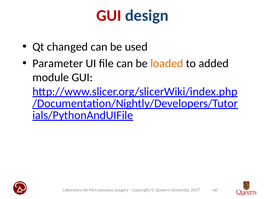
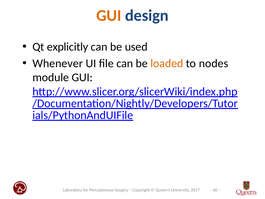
GUI at (109, 15) colour: red -> orange
changed: changed -> explicitly
Parameter: Parameter -> Whenever
added: added -> nodes
